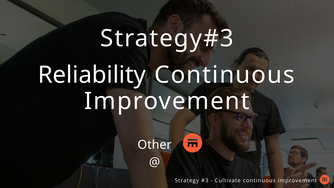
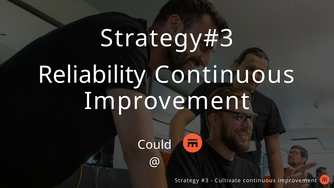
Other: Other -> Could
